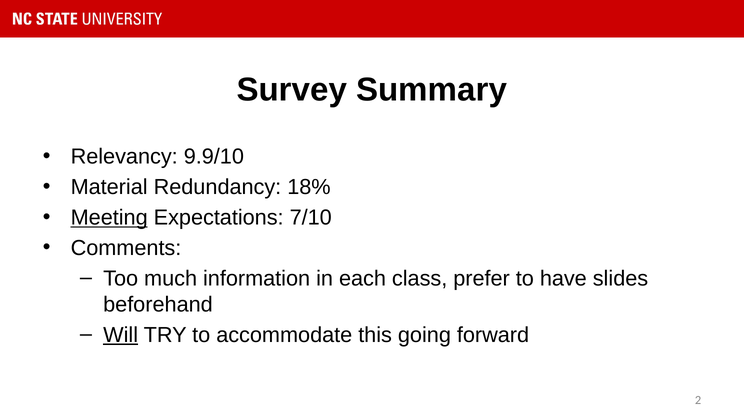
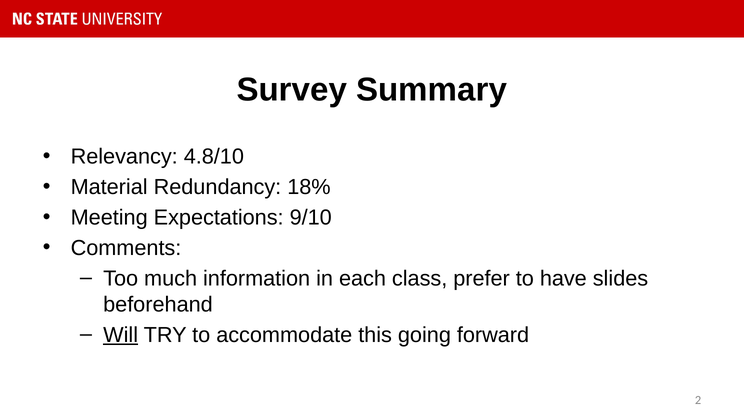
9.9/10: 9.9/10 -> 4.8/10
Meeting underline: present -> none
7/10: 7/10 -> 9/10
